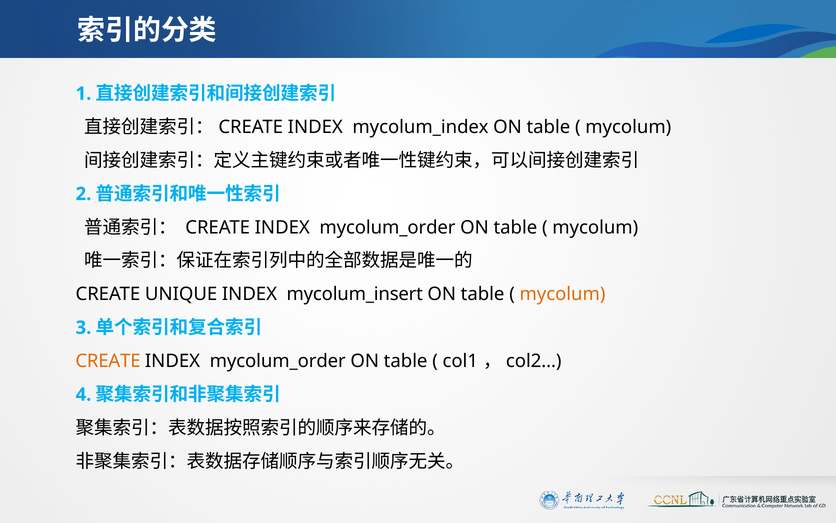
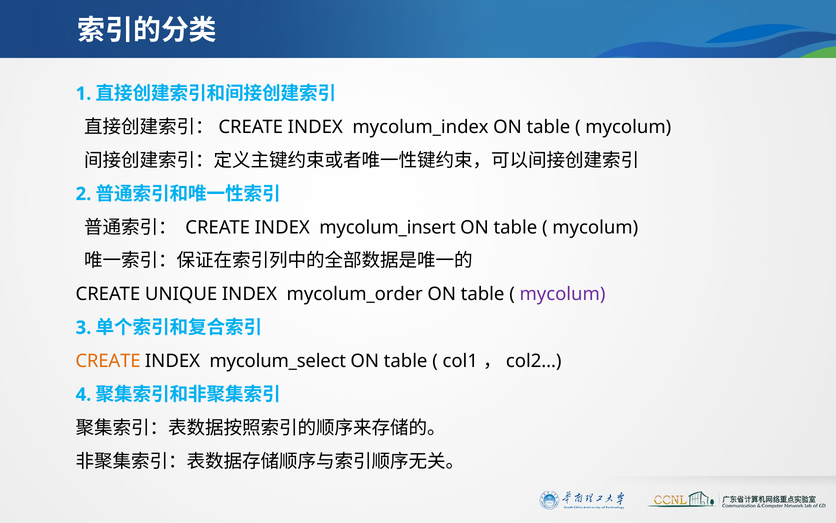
mycolum_order at (387, 227): mycolum_order -> mycolum_insert
mycolum_insert: mycolum_insert -> mycolum_order
mycolum at (562, 294) colour: orange -> purple
mycolum_order at (278, 361): mycolum_order -> mycolum_select
